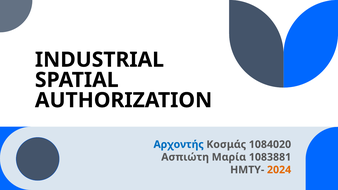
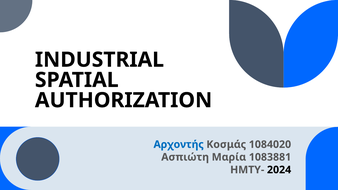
2024 colour: orange -> black
